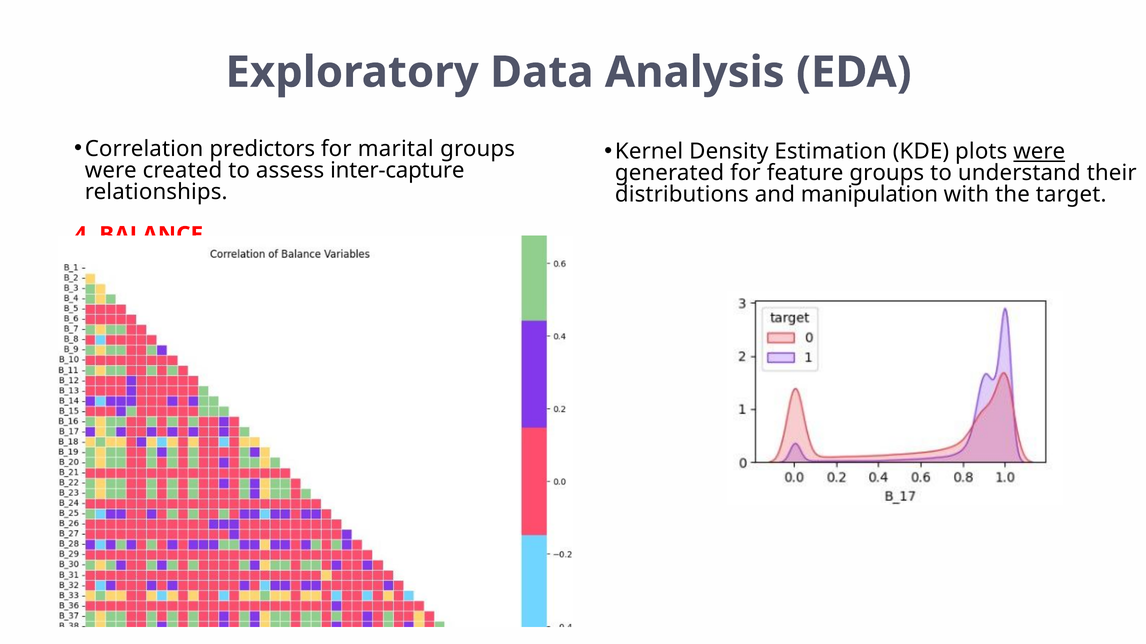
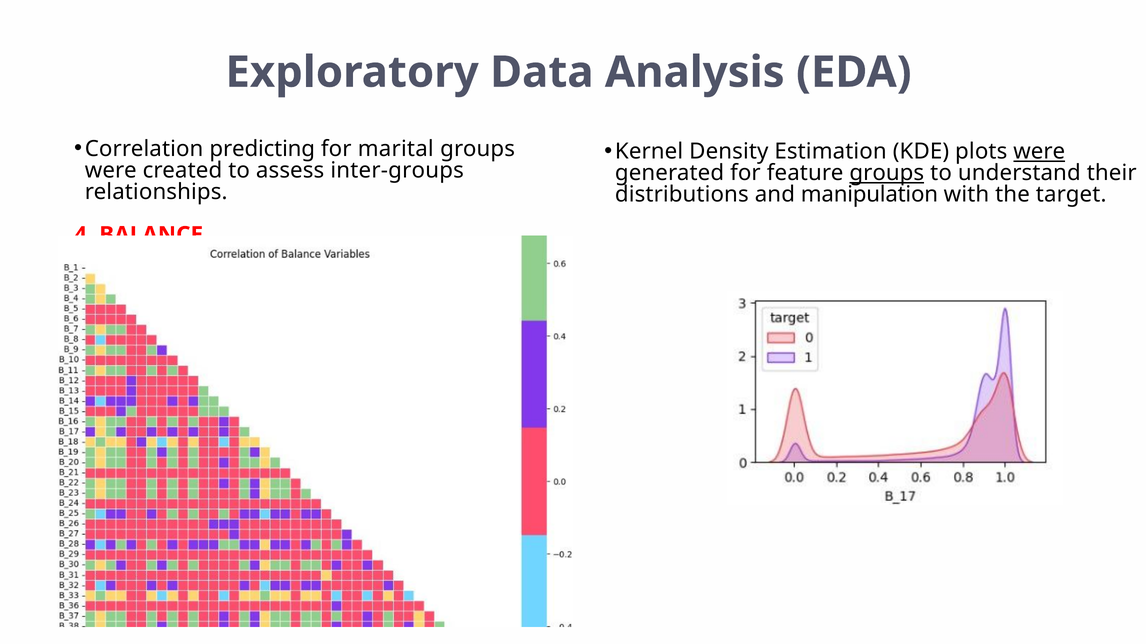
predictors: predictors -> predicting
inter-capture: inter-capture -> inter-groups
groups at (887, 173) underline: none -> present
